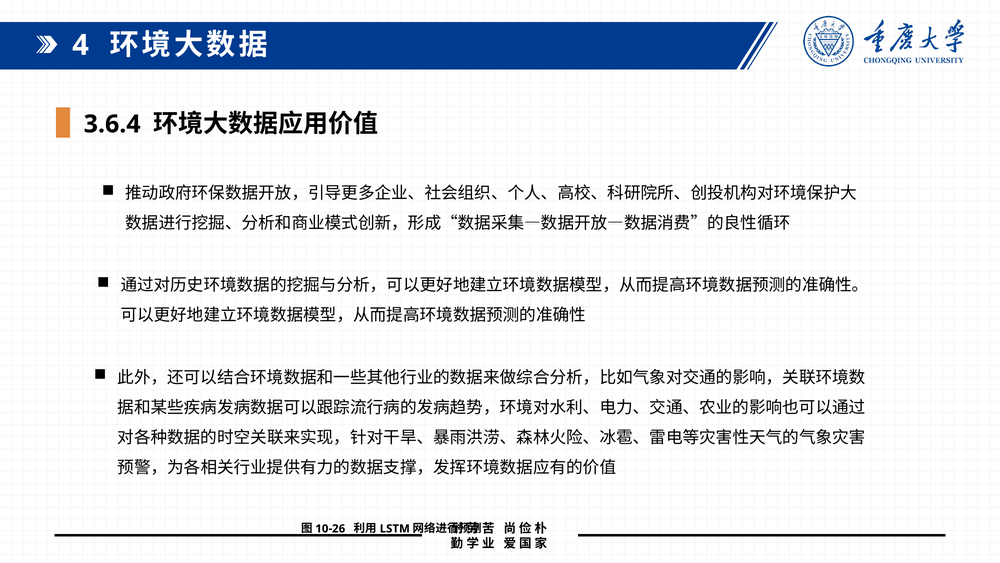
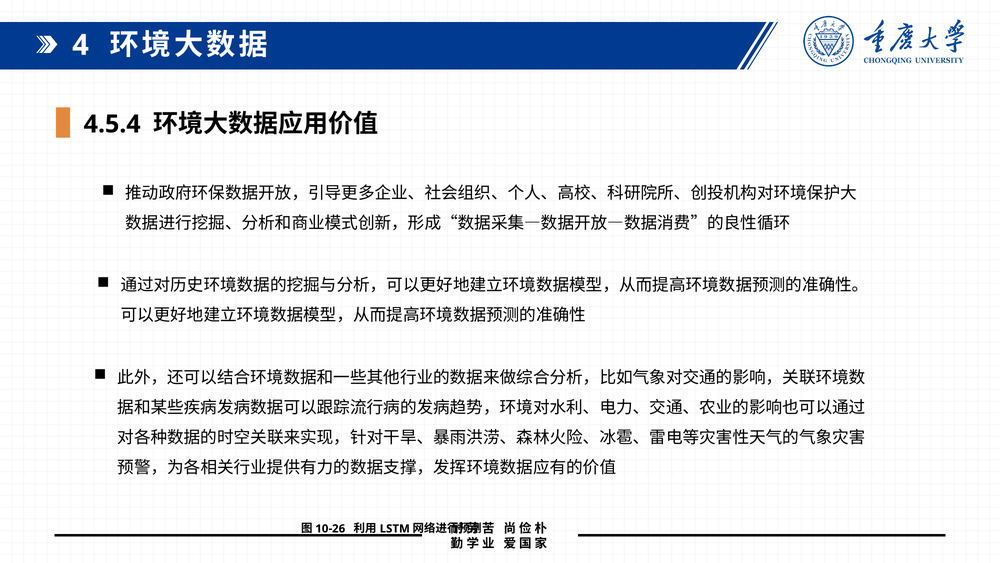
3.6.4: 3.6.4 -> 4.5.4
